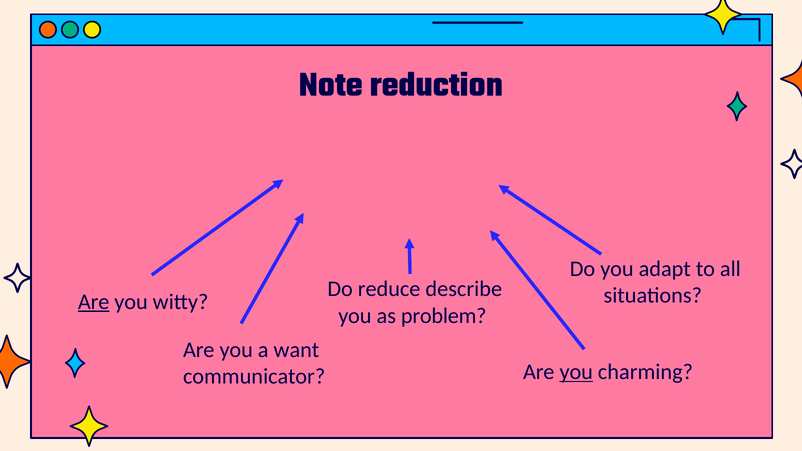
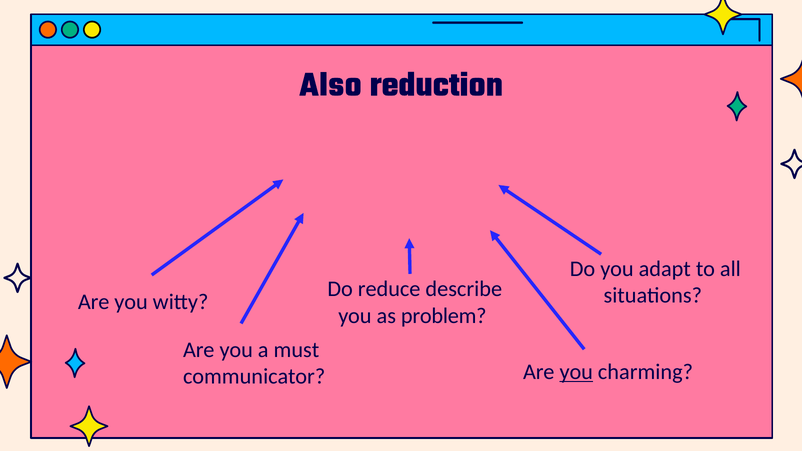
Note: Note -> Also
Are at (94, 302) underline: present -> none
want: want -> must
